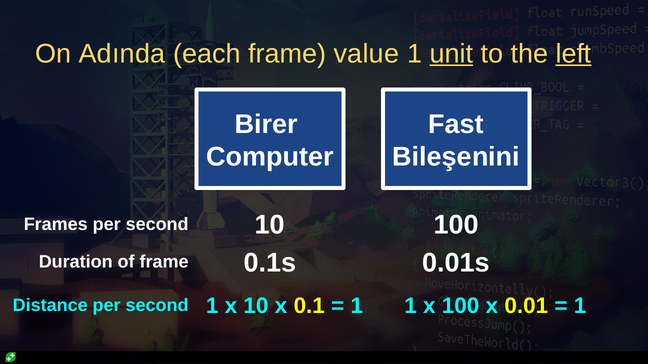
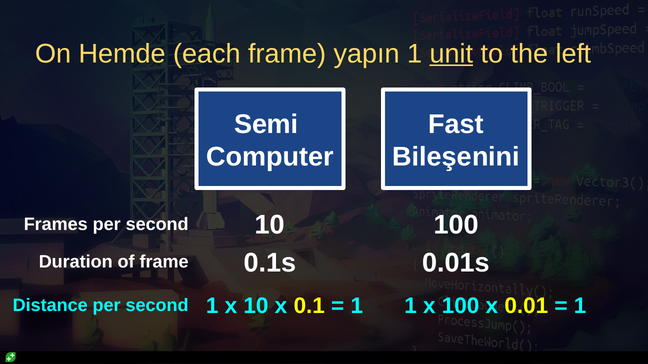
Adında: Adında -> Hemde
value: value -> yapın
left underline: present -> none
Birer: Birer -> Semi
